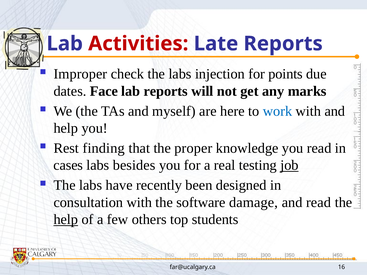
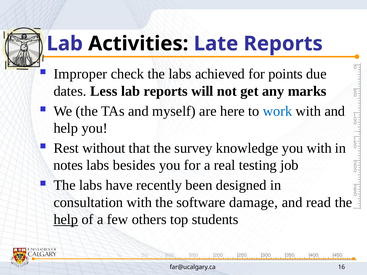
Activities colour: red -> black
injection: injection -> achieved
Face: Face -> Less
finding: finding -> without
proper: proper -> survey
you read: read -> with
cases: cases -> notes
job underline: present -> none
